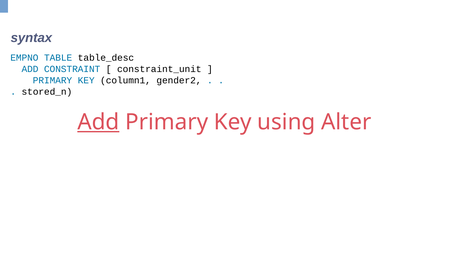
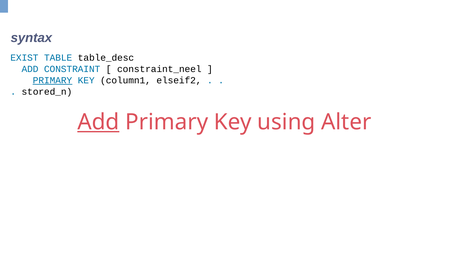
EMPNO: EMPNO -> EXIST
constraint_unit: constraint_unit -> constraint_neel
PRIMARY at (52, 80) underline: none -> present
gender2: gender2 -> elseif2
